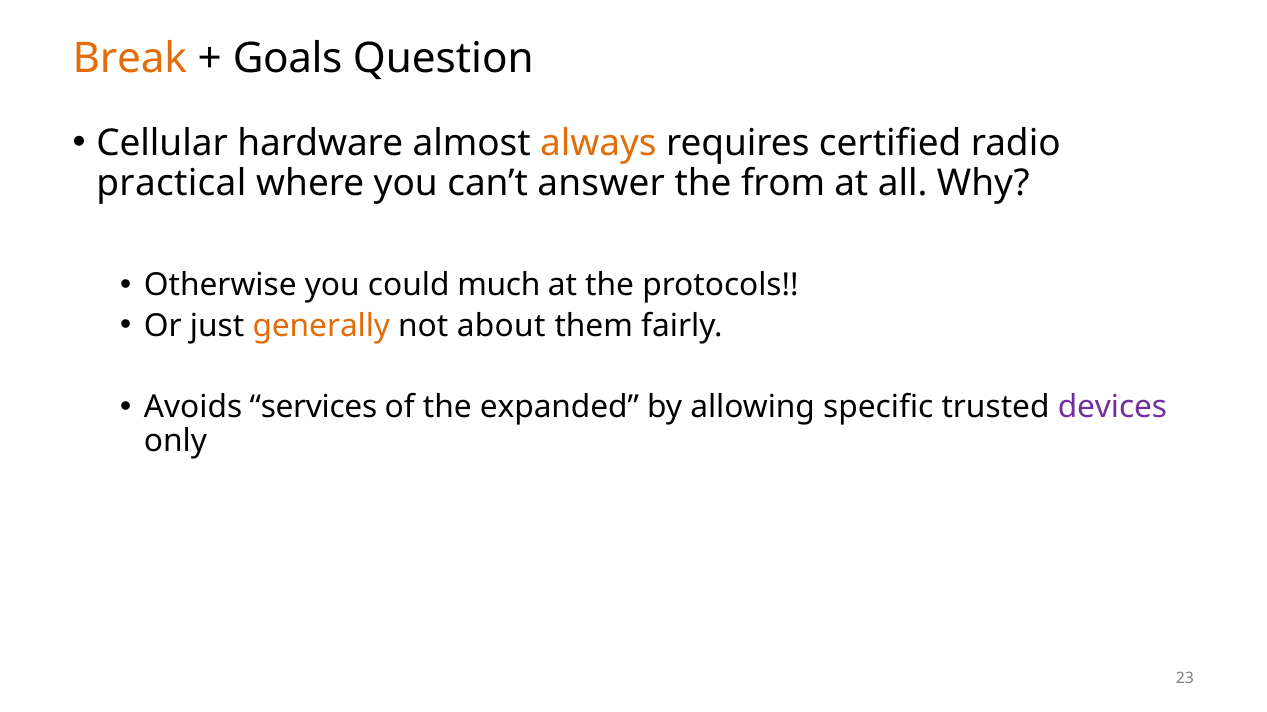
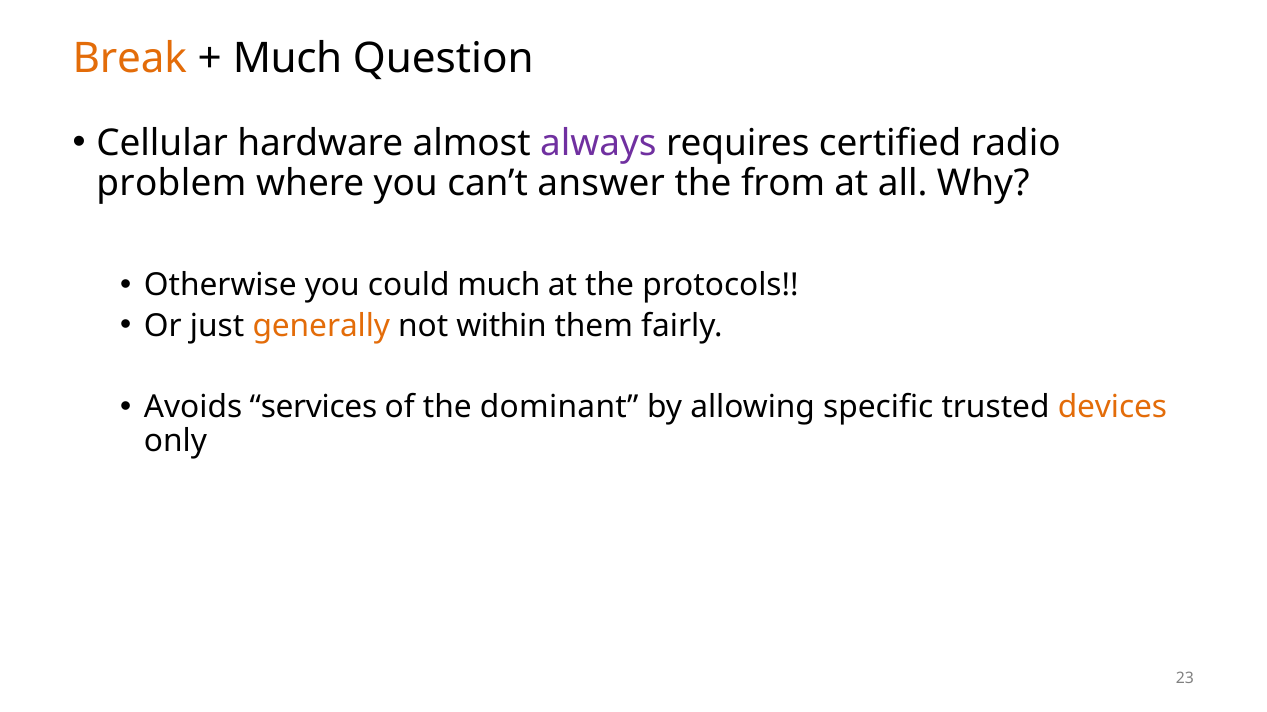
Goals at (288, 59): Goals -> Much
always colour: orange -> purple
practical: practical -> problem
about: about -> within
expanded: expanded -> dominant
devices colour: purple -> orange
